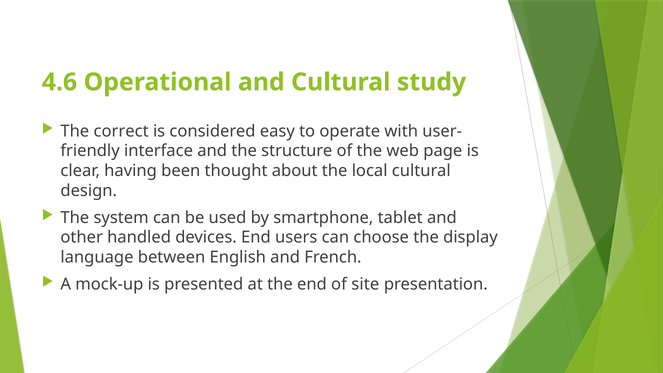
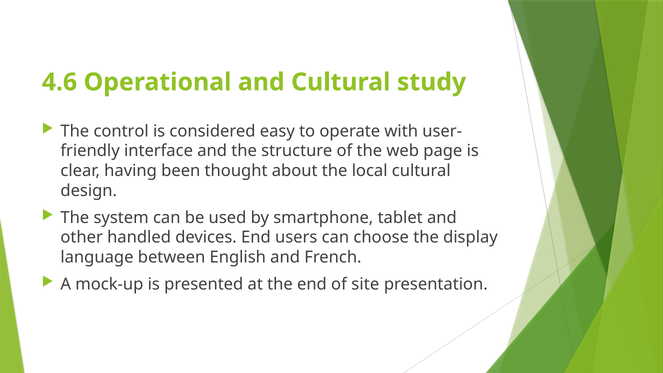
correct: correct -> control
